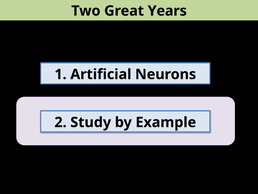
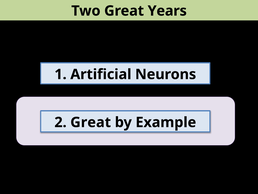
2 Study: Study -> Great
